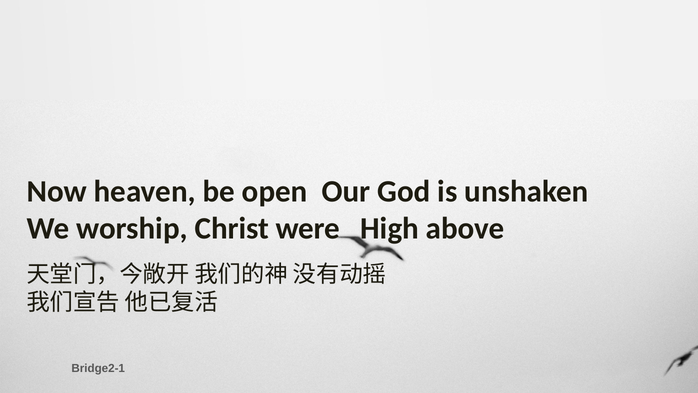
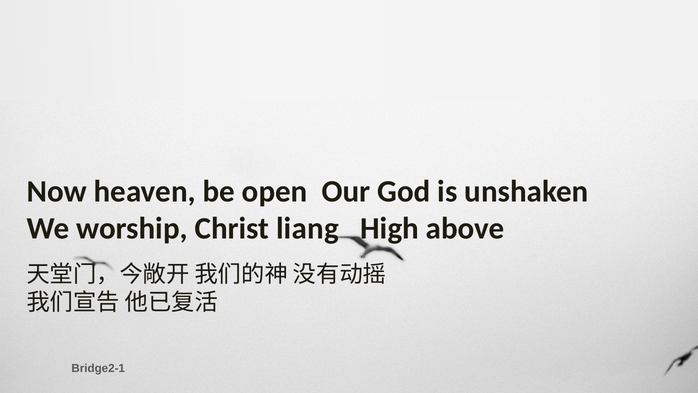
were: were -> liang
